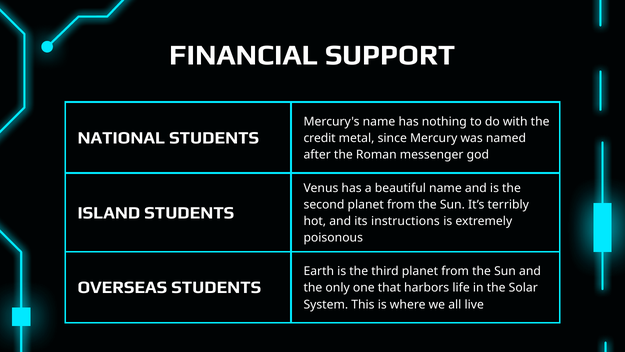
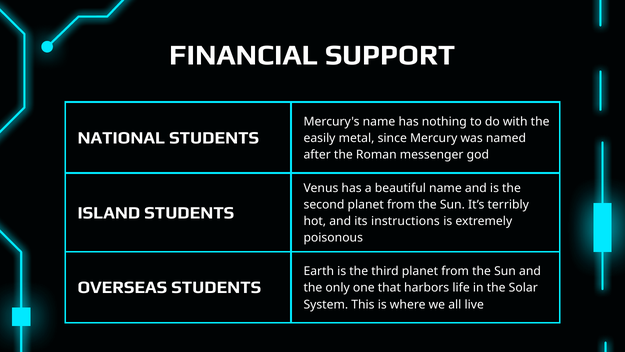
credit: credit -> easily
